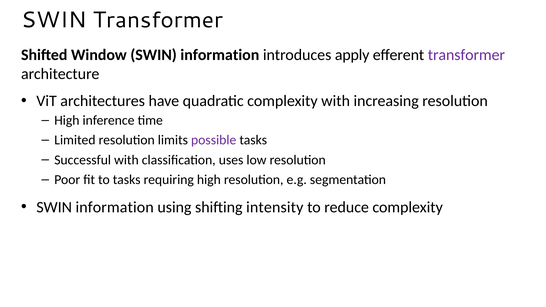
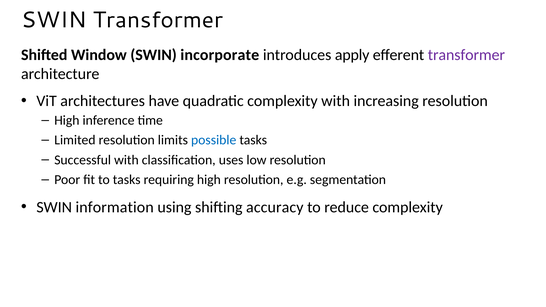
Window SWIN information: information -> incorporate
possible colour: purple -> blue
intensity: intensity -> accuracy
